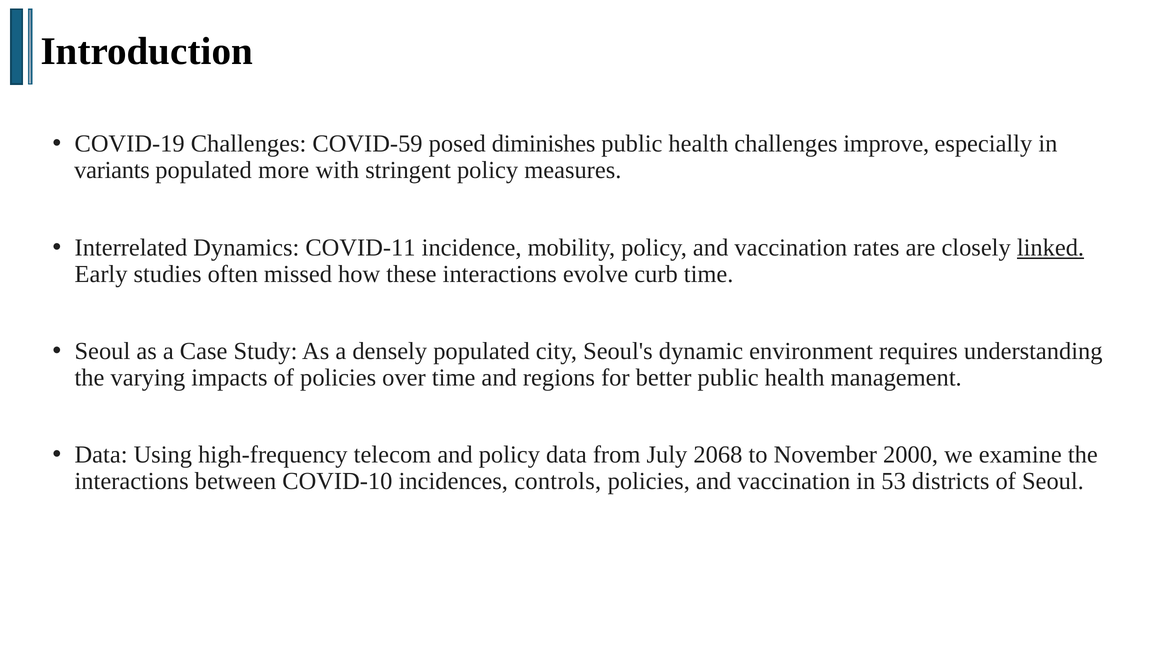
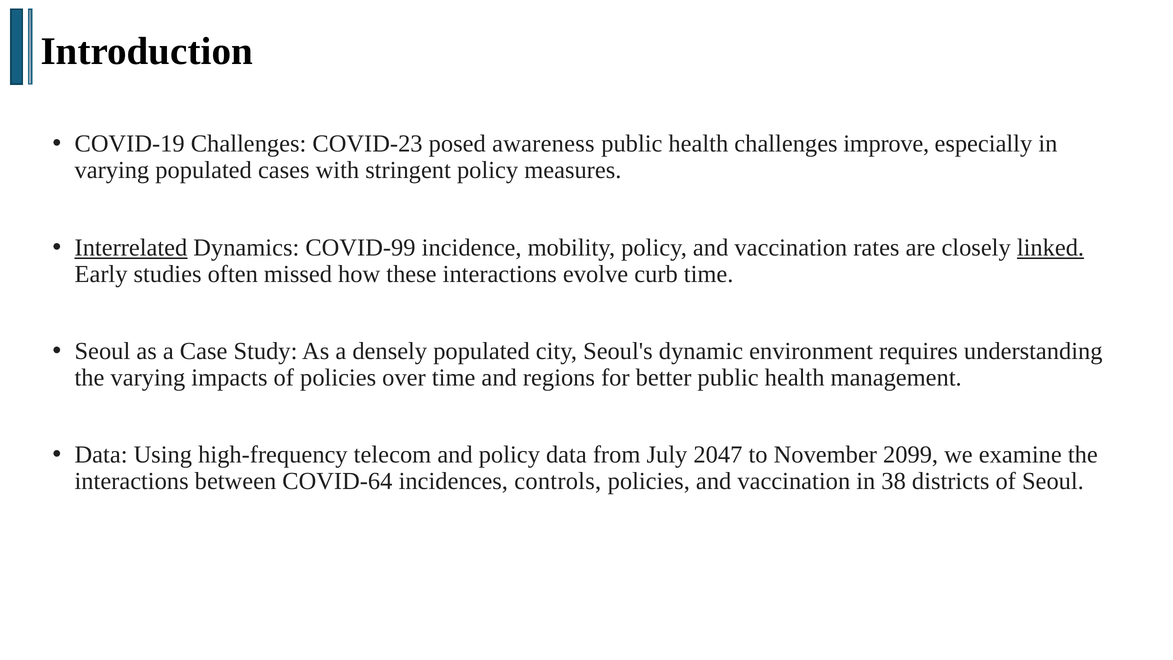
COVID-59: COVID-59 -> COVID-23
diminishes: diminishes -> awareness
variants at (112, 170): variants -> varying
more: more -> cases
Interrelated underline: none -> present
COVID-11: COVID-11 -> COVID-99
2068: 2068 -> 2047
2000: 2000 -> 2099
COVID-10: COVID-10 -> COVID-64
53: 53 -> 38
